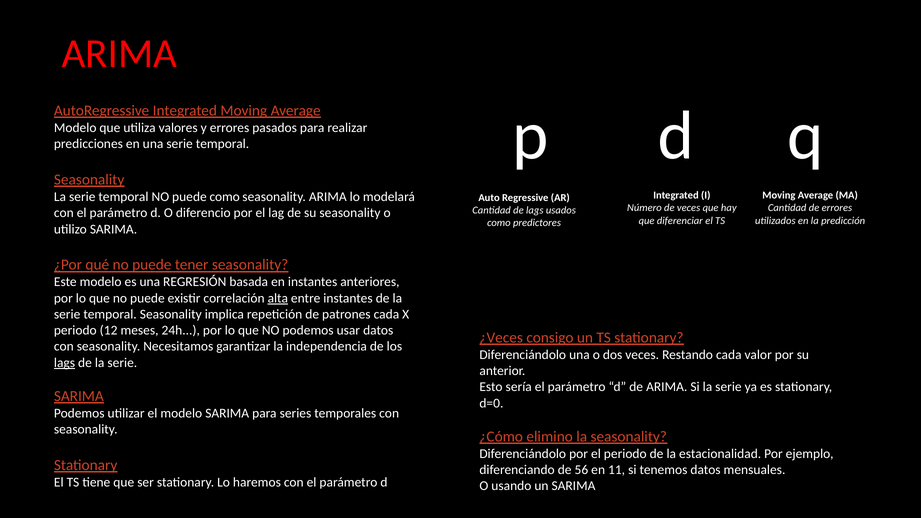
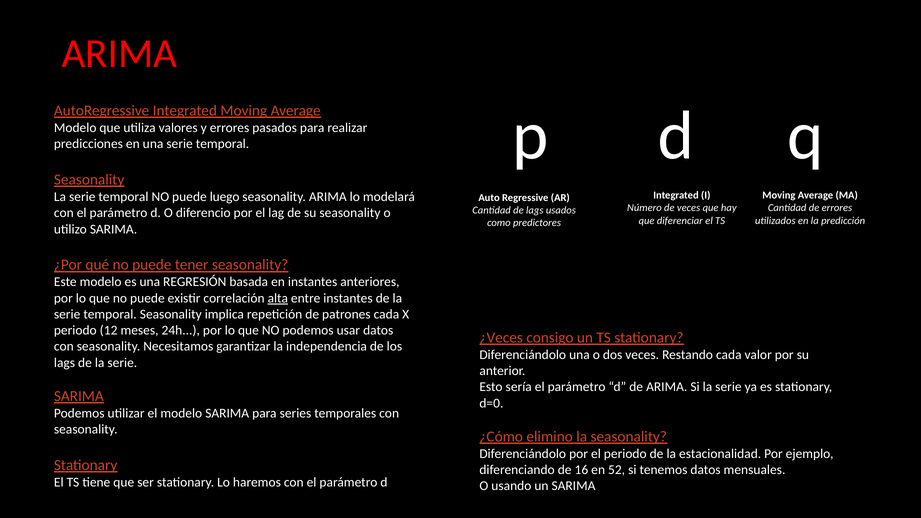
puede como: como -> luego
lags at (64, 363) underline: present -> none
56: 56 -> 16
11: 11 -> 52
